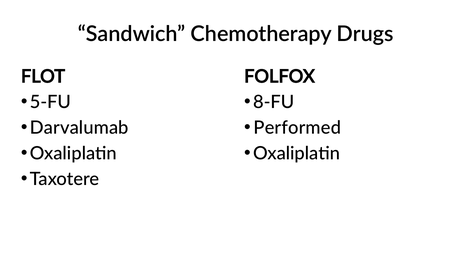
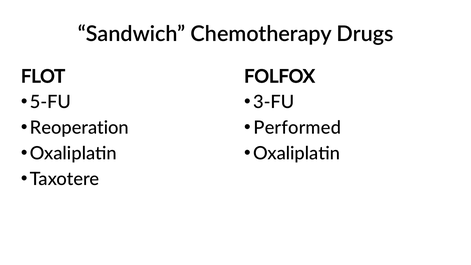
8-FU: 8-FU -> 3-FU
Darvalumab: Darvalumab -> Reoperation
